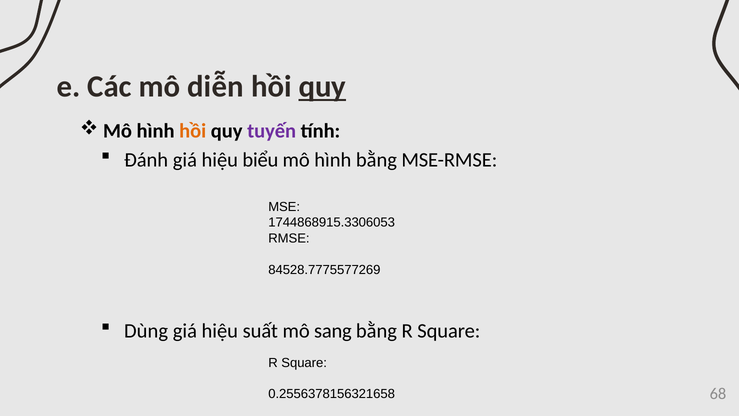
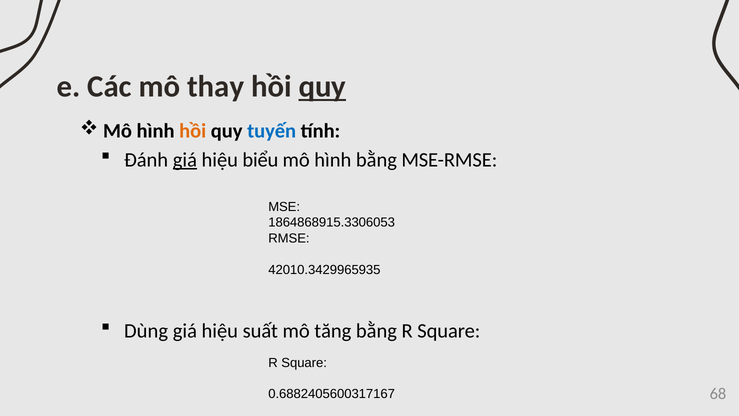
diễn: diễn -> thay
tuyến colour: purple -> blue
giá at (185, 160) underline: none -> present
1744868915.3306053: 1744868915.3306053 -> 1864868915.3306053
84528.7775577269: 84528.7775577269 -> 42010.3429965935
sang: sang -> tăng
0.2556378156321658: 0.2556378156321658 -> 0.6882405600317167
